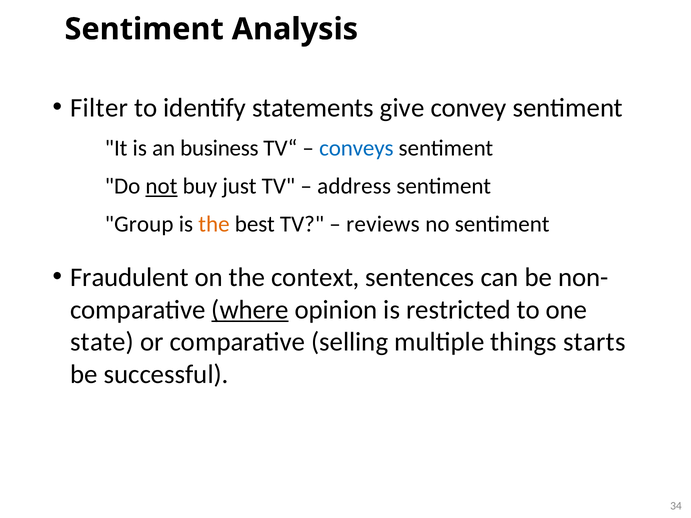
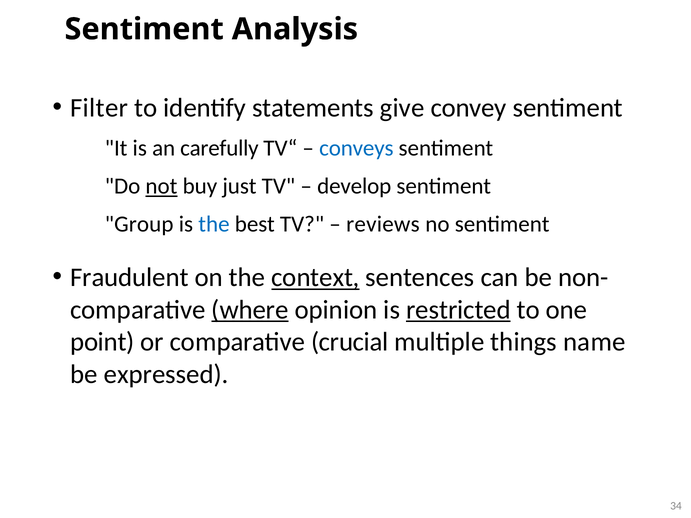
business: business -> carefully
address: address -> develop
the at (214, 224) colour: orange -> blue
context underline: none -> present
restricted underline: none -> present
state: state -> point
selling: selling -> crucial
starts: starts -> name
successful: successful -> expressed
